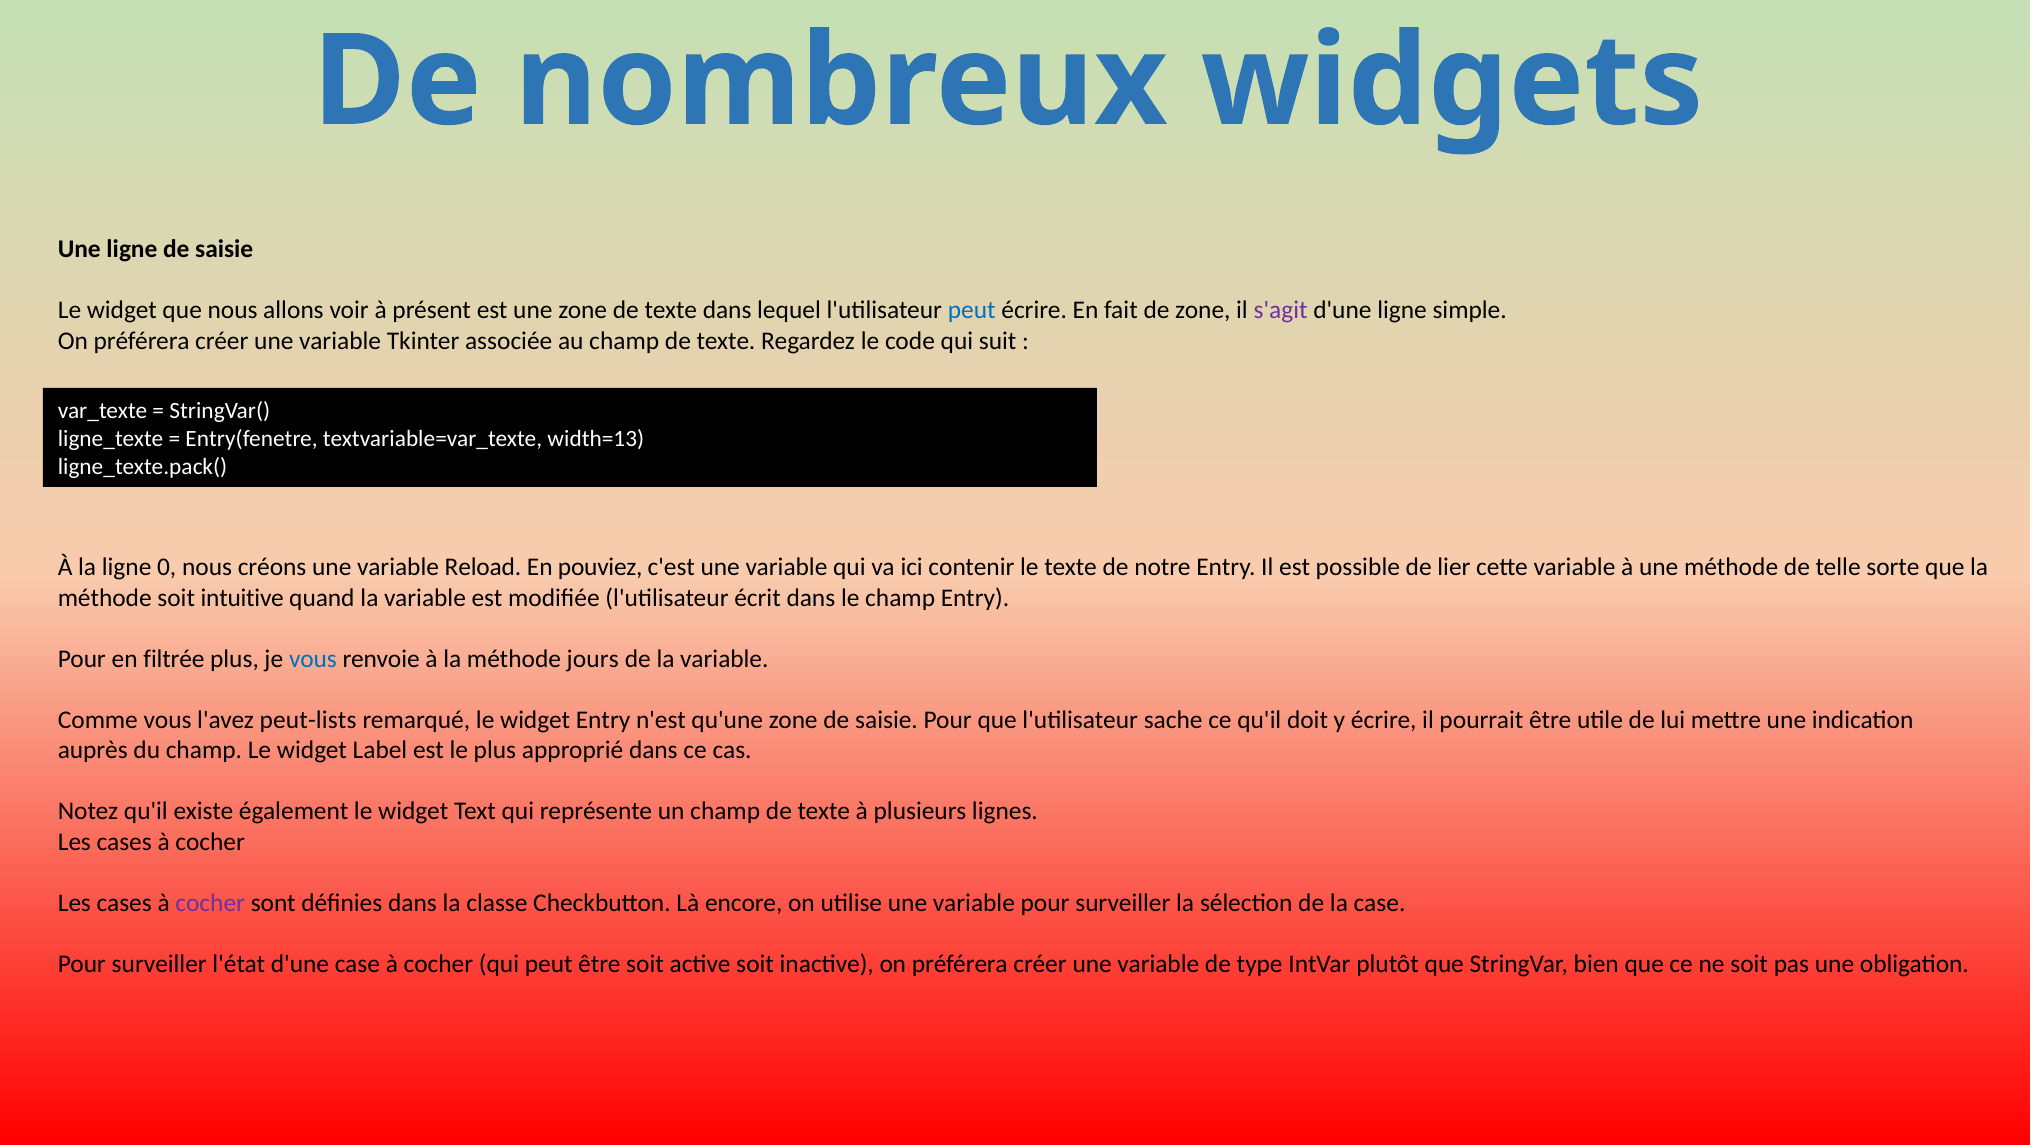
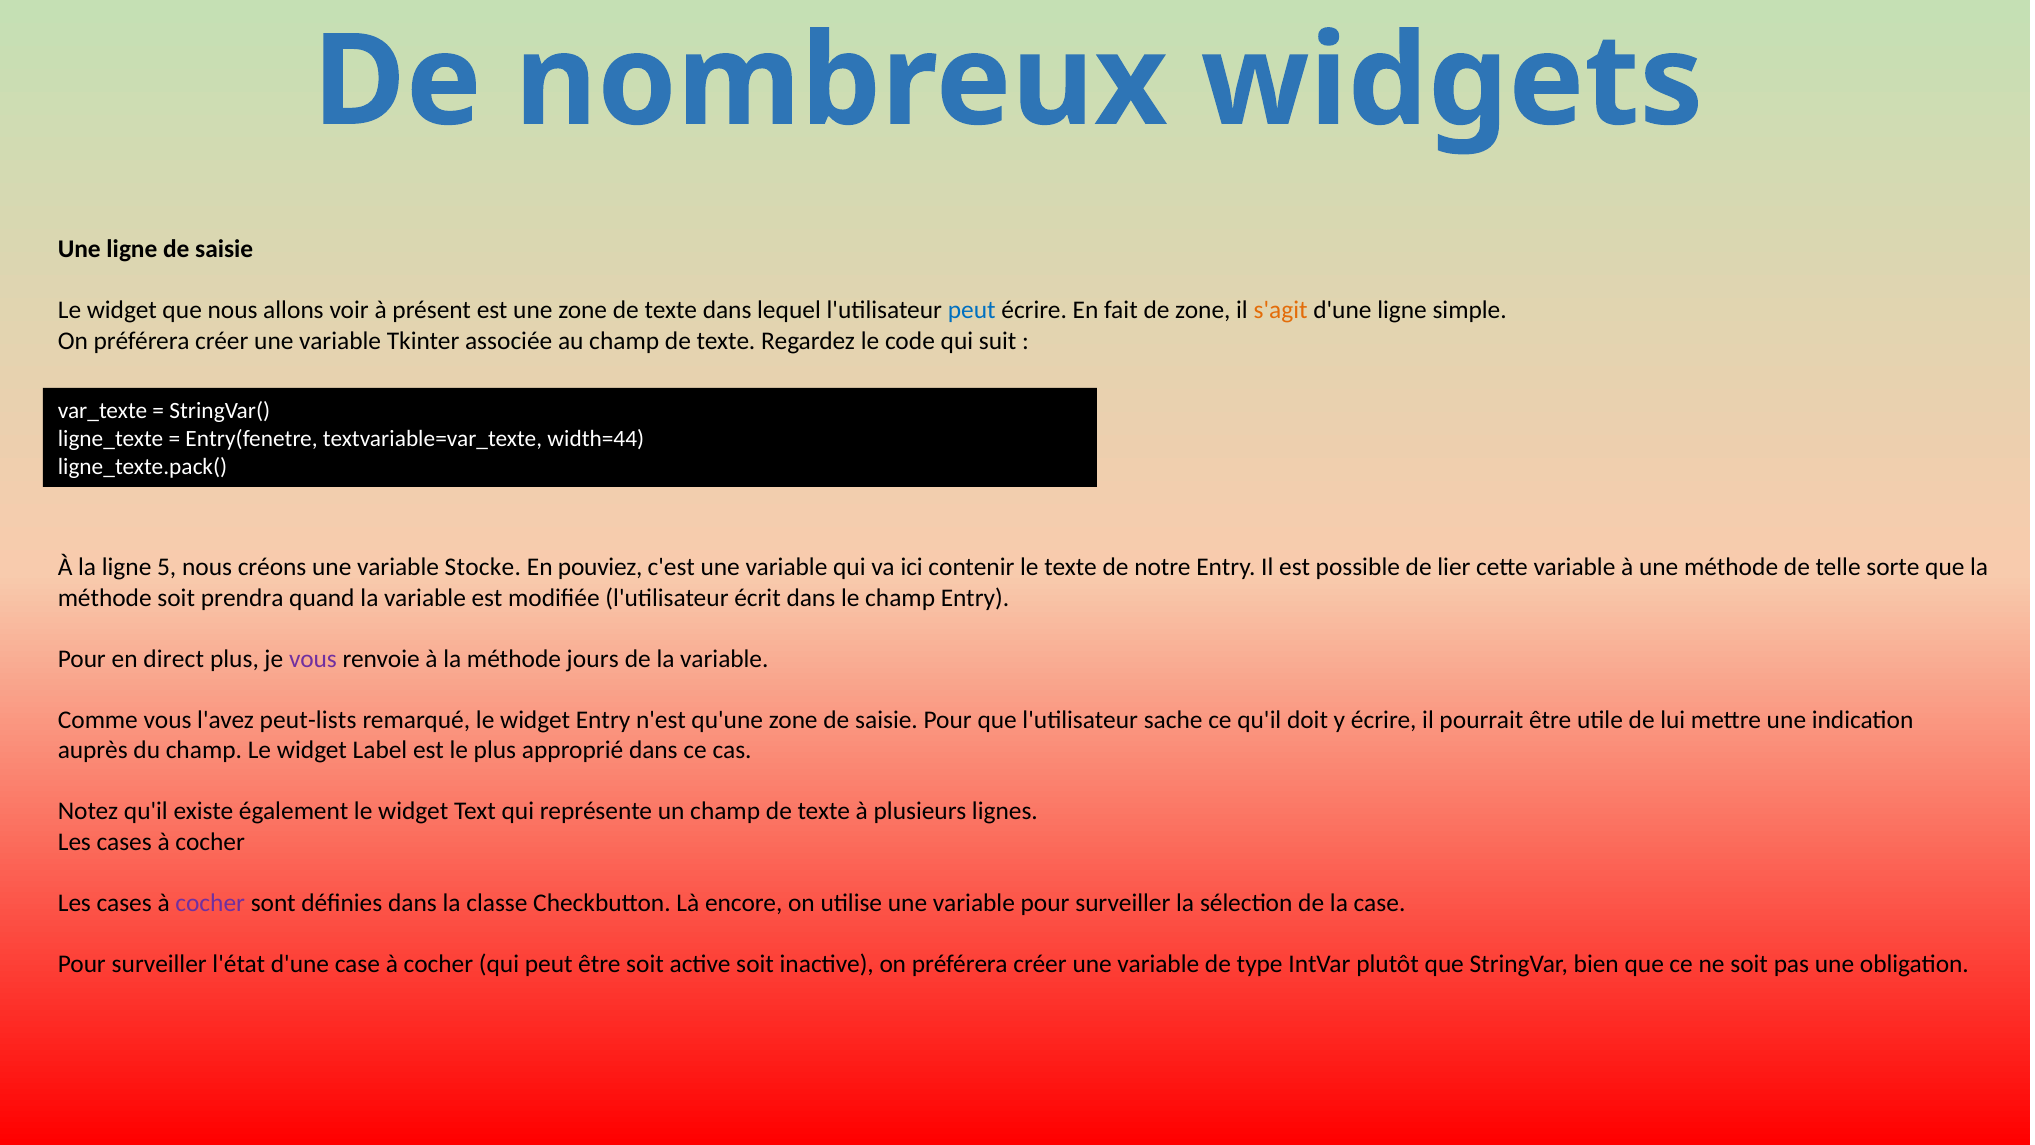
s'agit colour: purple -> orange
width=13: width=13 -> width=44
0: 0 -> 5
Reload: Reload -> Stocke
intuitive: intuitive -> prendra
filtrée: filtrée -> direct
vous at (313, 659) colour: blue -> purple
